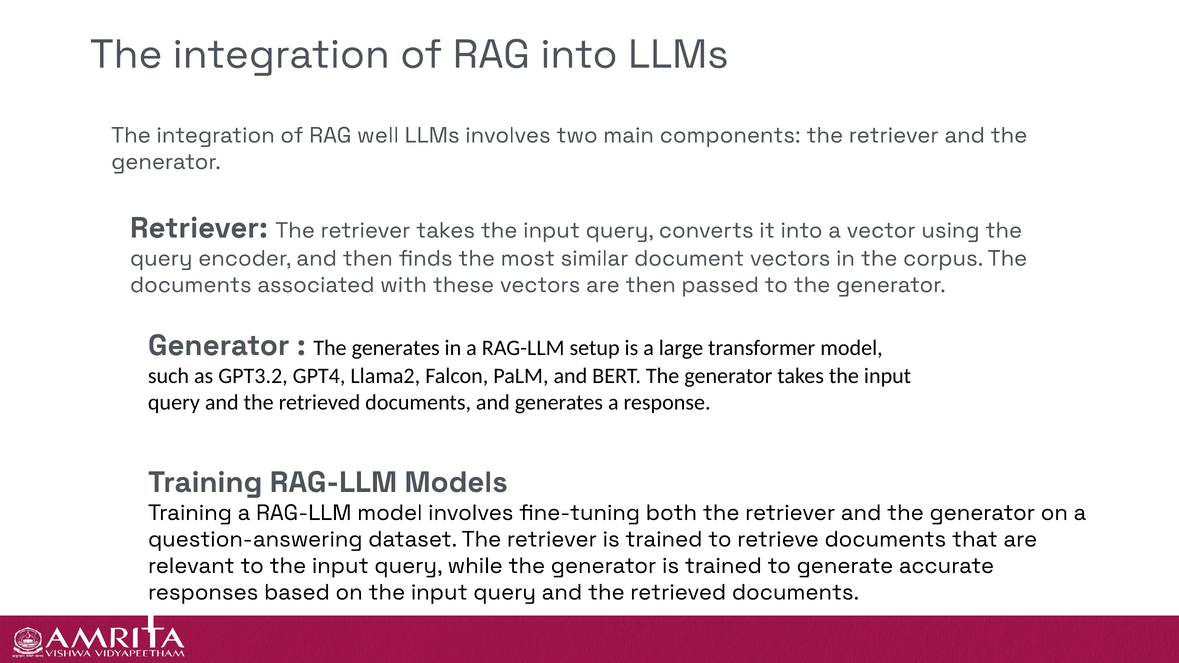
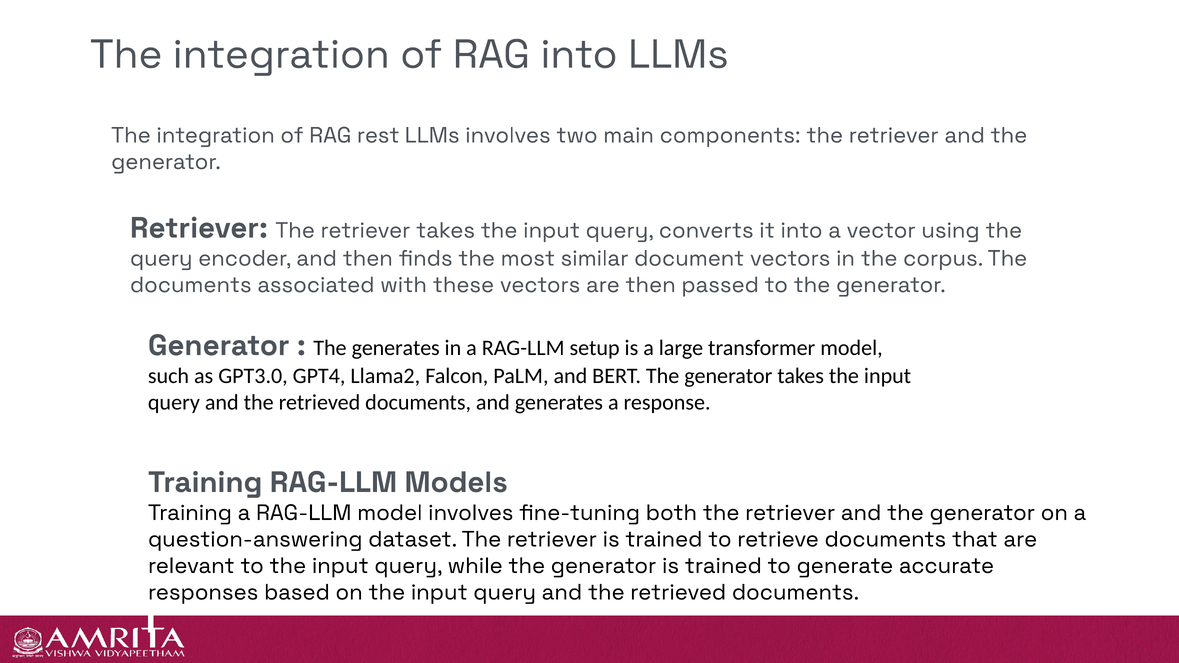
well: well -> rest
GPT3.2: GPT3.2 -> GPT3.0
